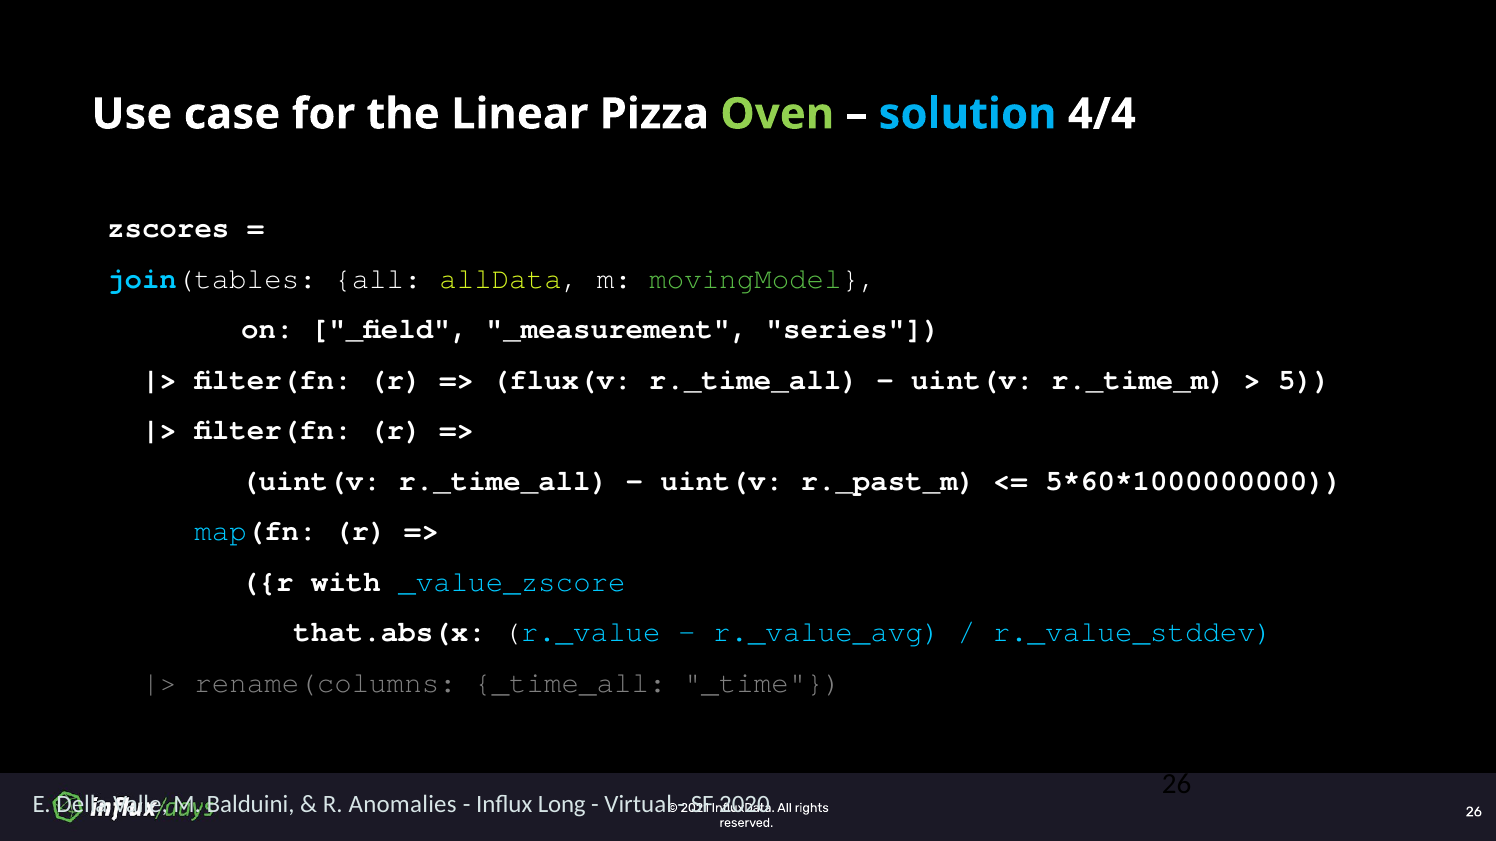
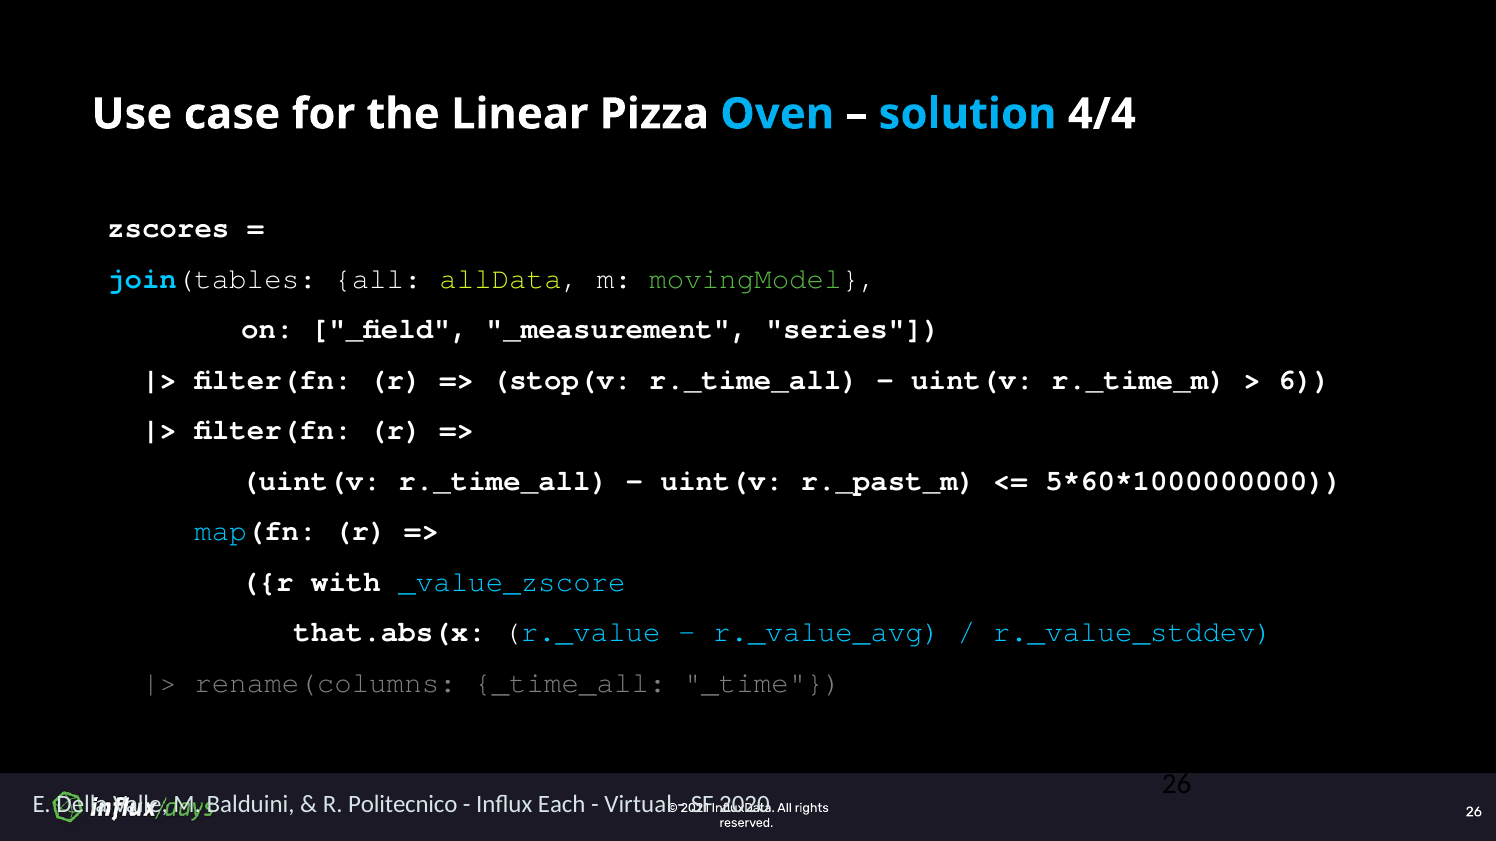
Oven colour: light green -> light blue
flux(v: flux(v -> stop(v
5: 5 -> 6
Anomalies: Anomalies -> Politecnico
Long: Long -> Each
